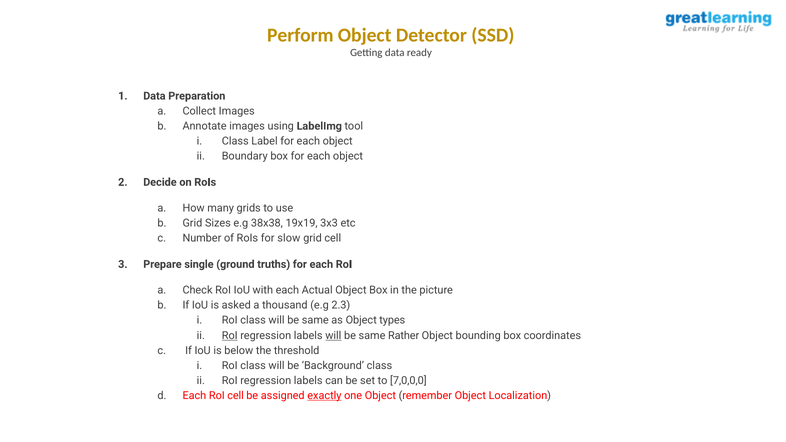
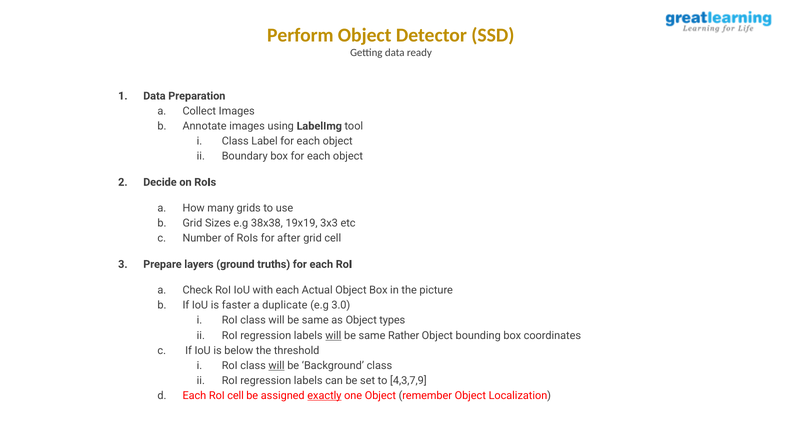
slow: slow -> after
single: single -> layers
asked: asked -> faster
thousand: thousand -> duplicate
2.3: 2.3 -> 3.0
RoI at (230, 336) underline: present -> none
will at (277, 366) underline: none -> present
7,0,0,0: 7,0,0,0 -> 4,3,7,9
